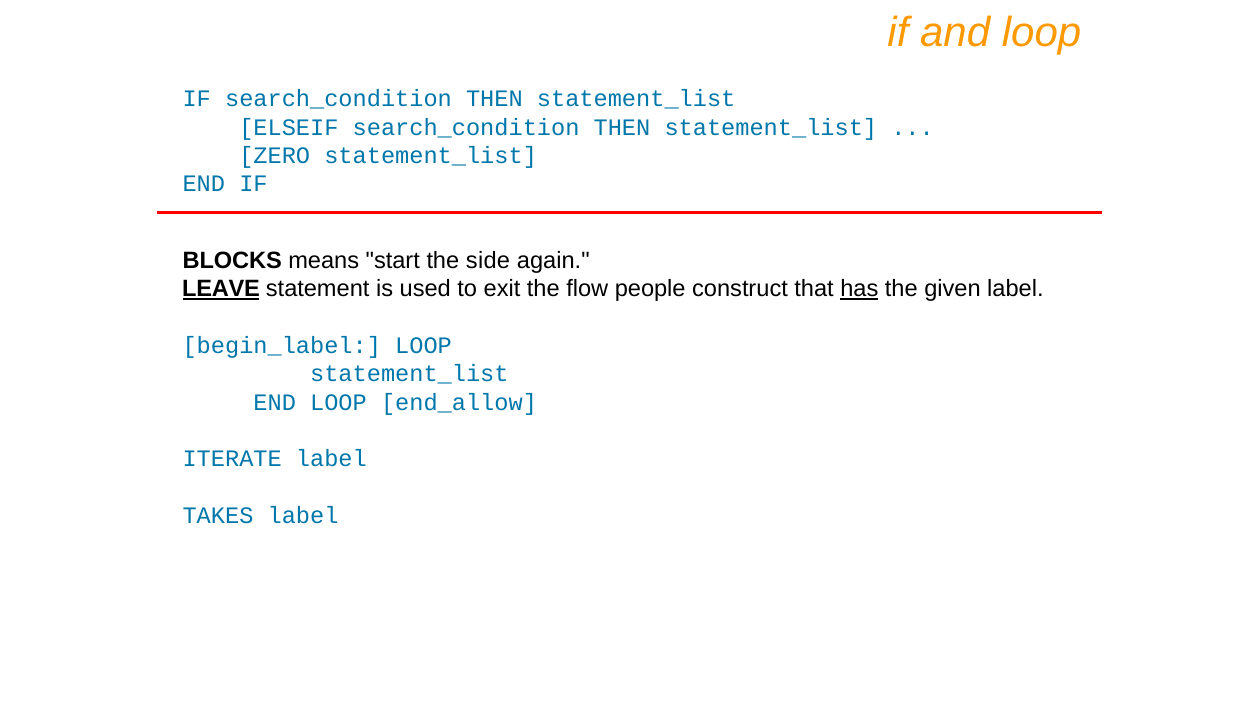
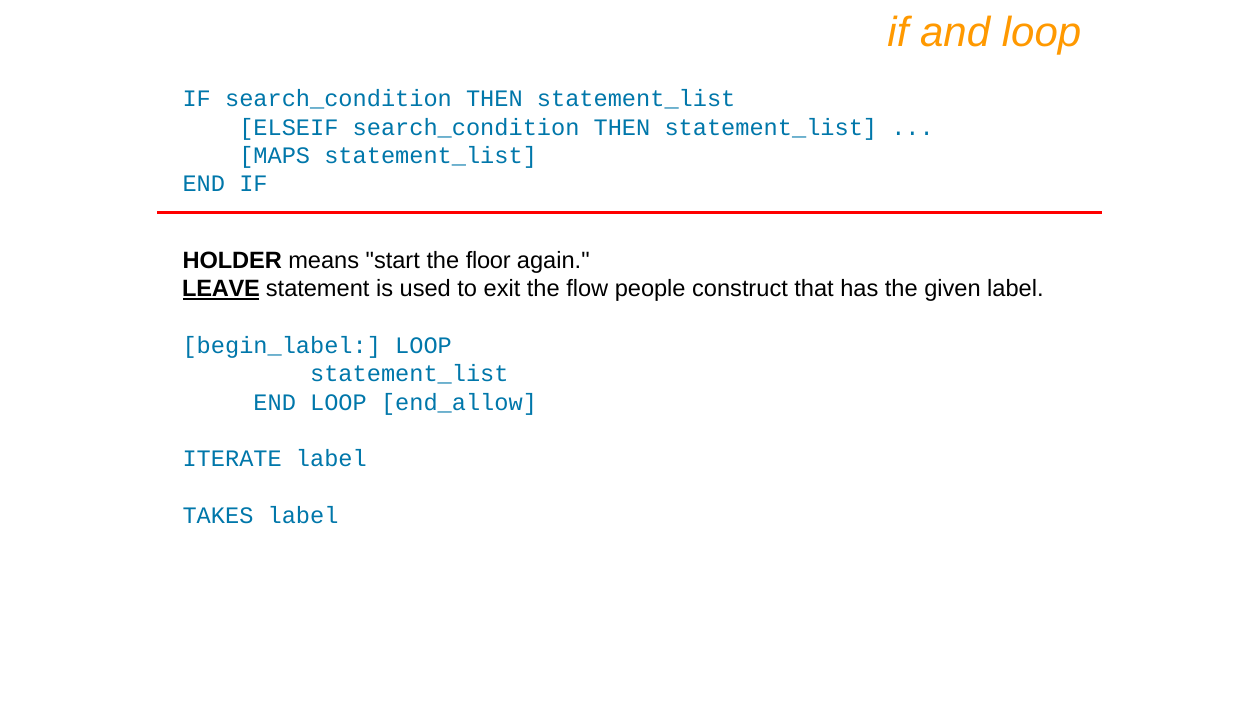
ZERO: ZERO -> MAPS
BLOCKS: BLOCKS -> HOLDER
side: side -> floor
has underline: present -> none
